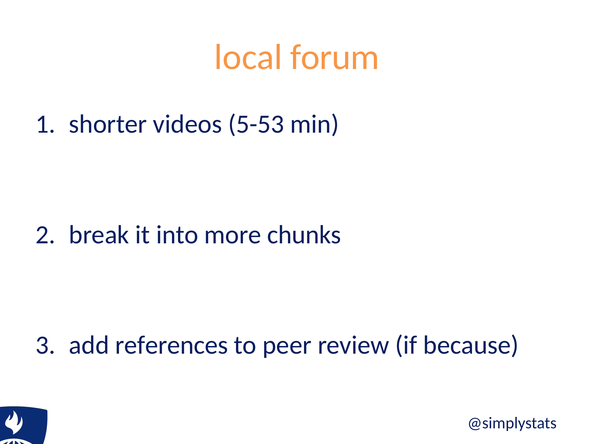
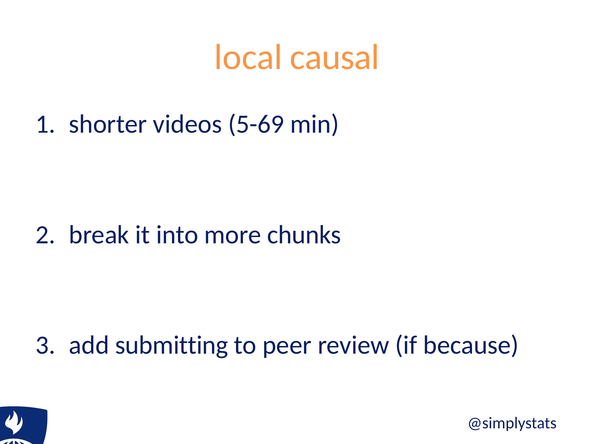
forum: forum -> causal
5-53: 5-53 -> 5-69
references: references -> submitting
